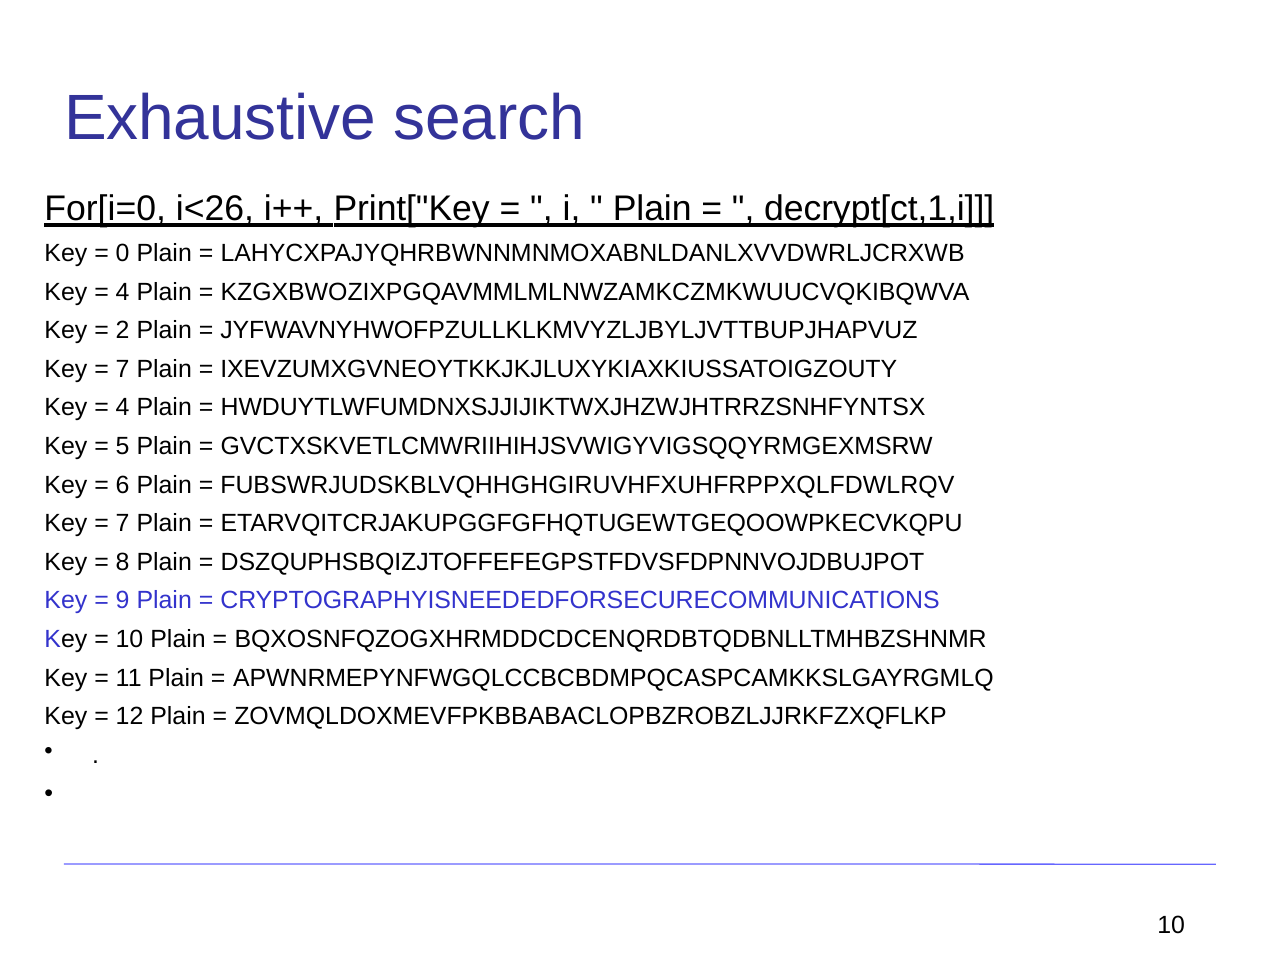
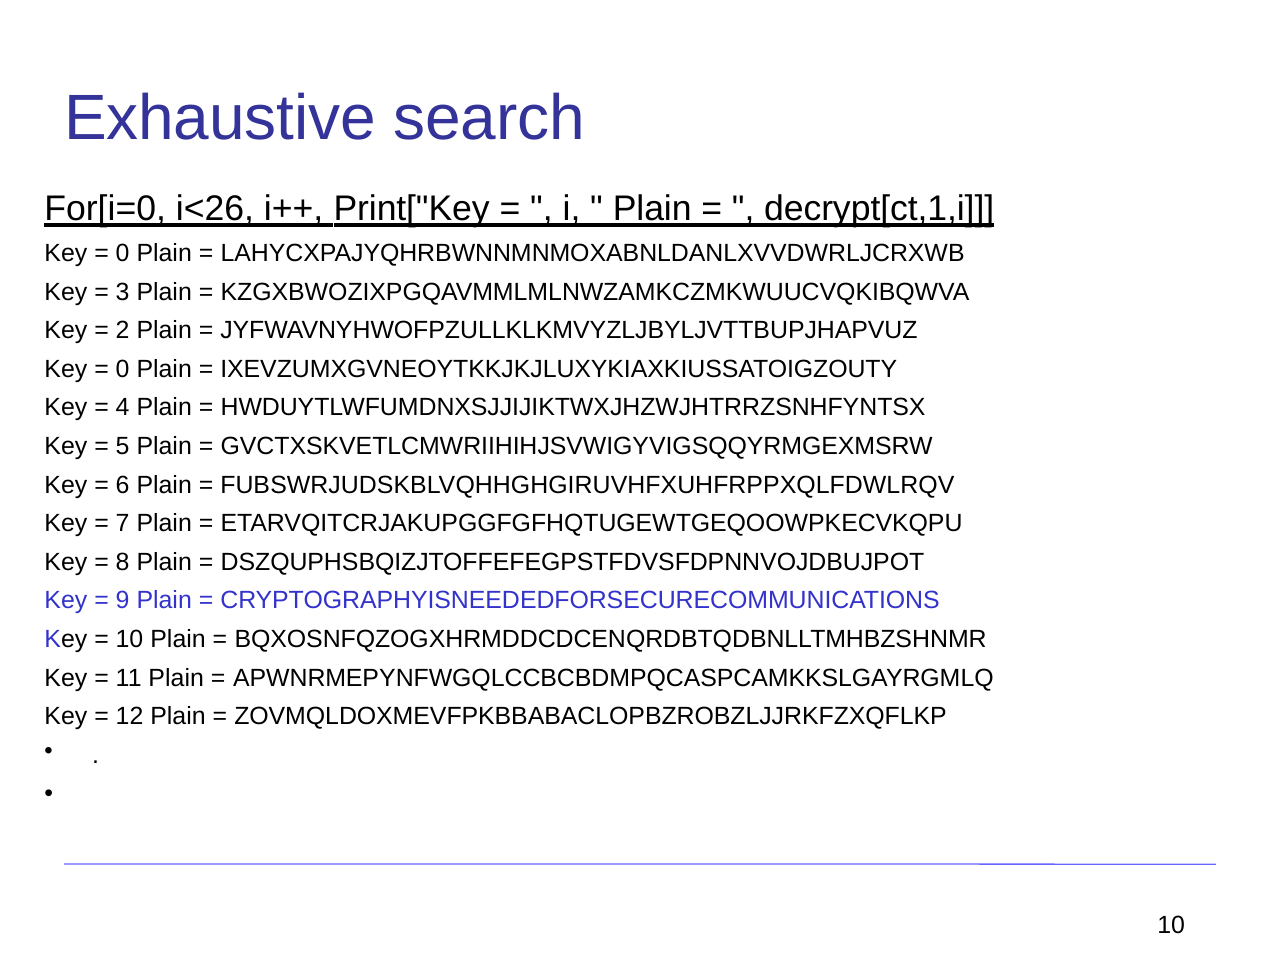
4 at (123, 292): 4 -> 3
7 at (123, 369): 7 -> 0
